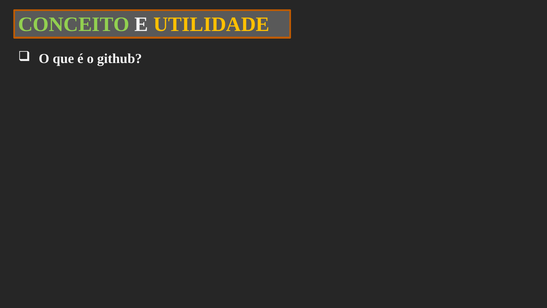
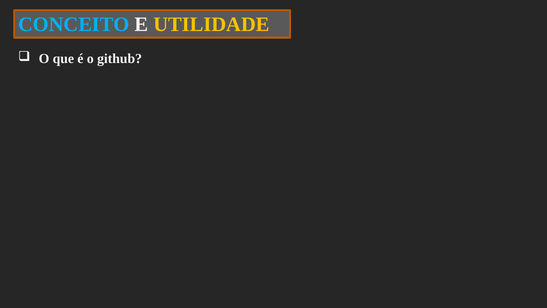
CONCEITO colour: light green -> light blue
